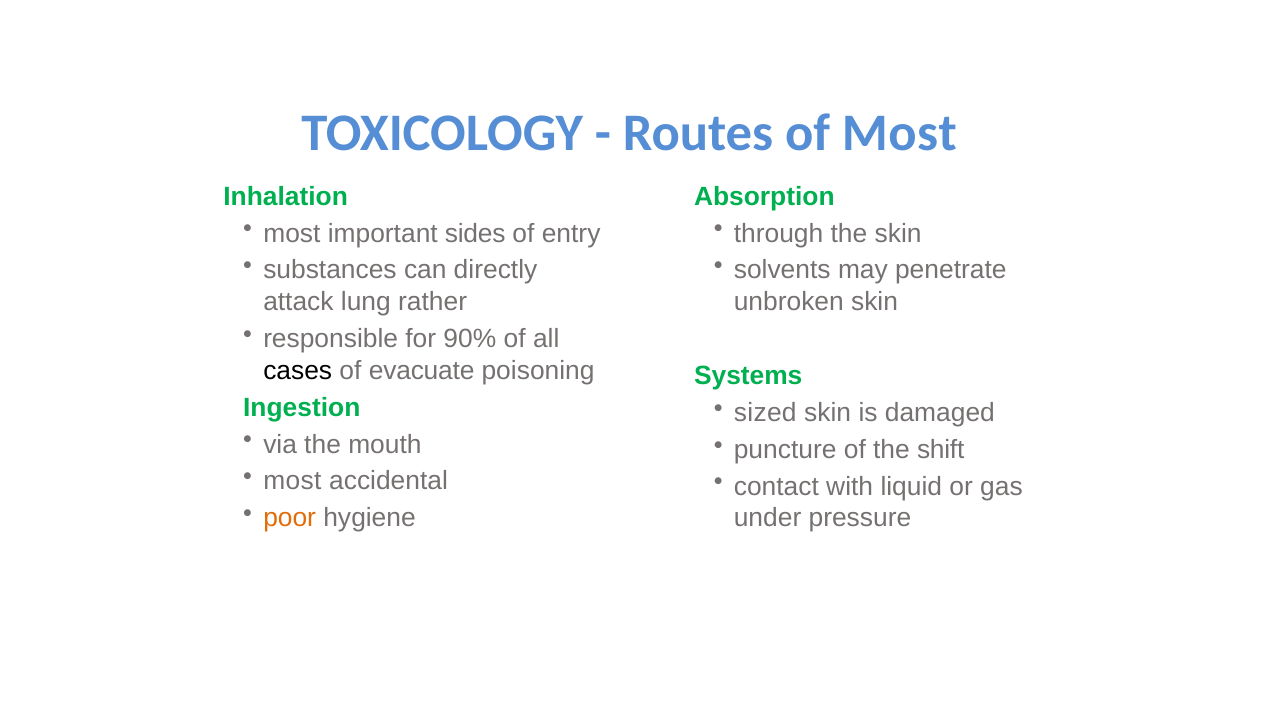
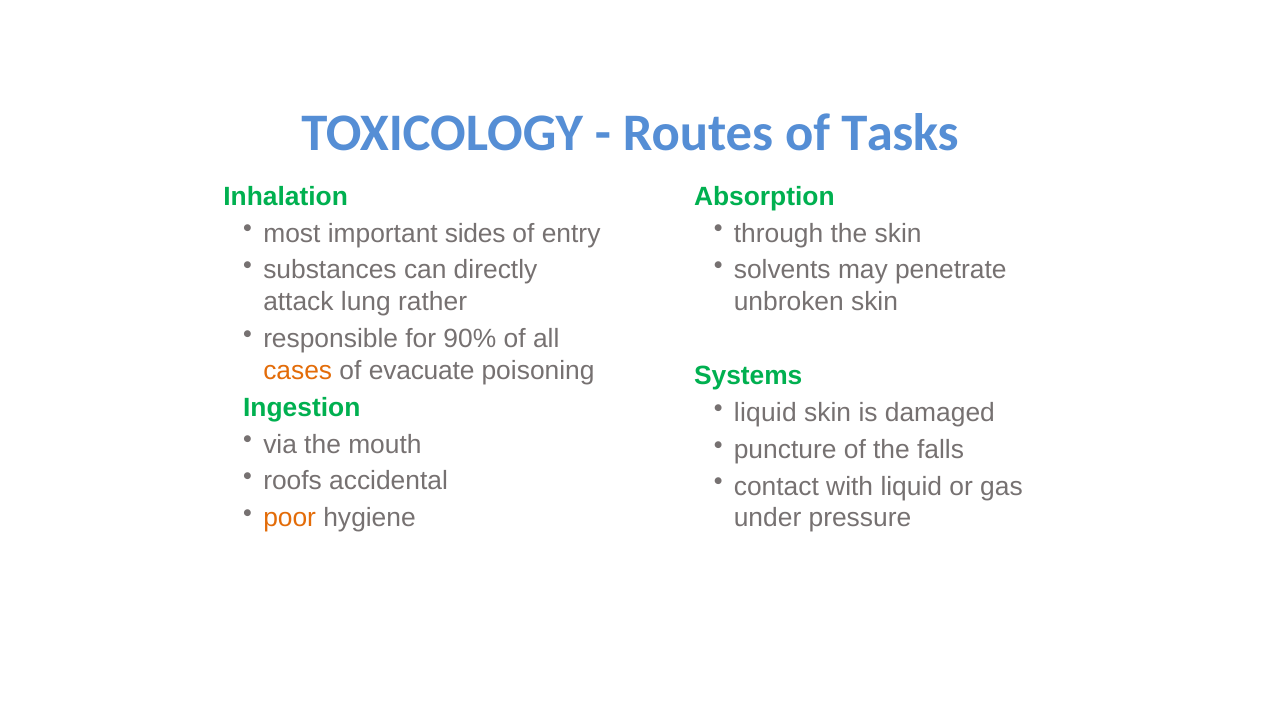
of Most: Most -> Tasks
cases colour: black -> orange
sized at (765, 412): sized -> liquid
shift: shift -> falls
most at (292, 481): most -> roofs
